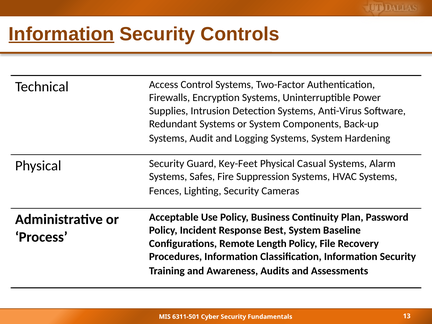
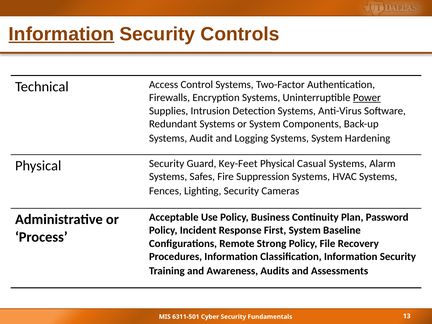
Power underline: none -> present
Best: Best -> First
Length: Length -> Strong
